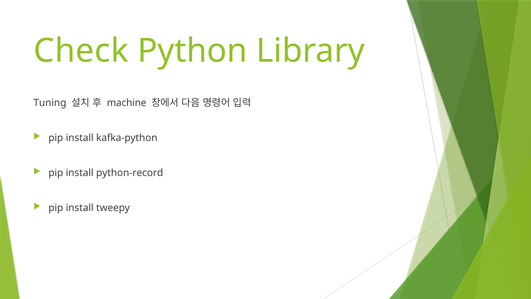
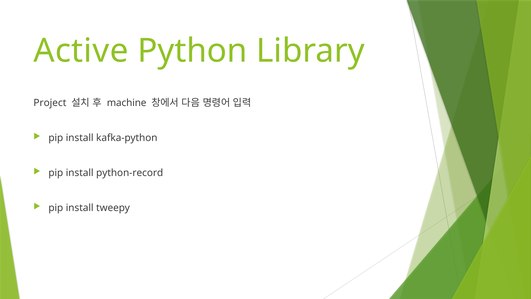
Check: Check -> Active
Tuning: Tuning -> Project
